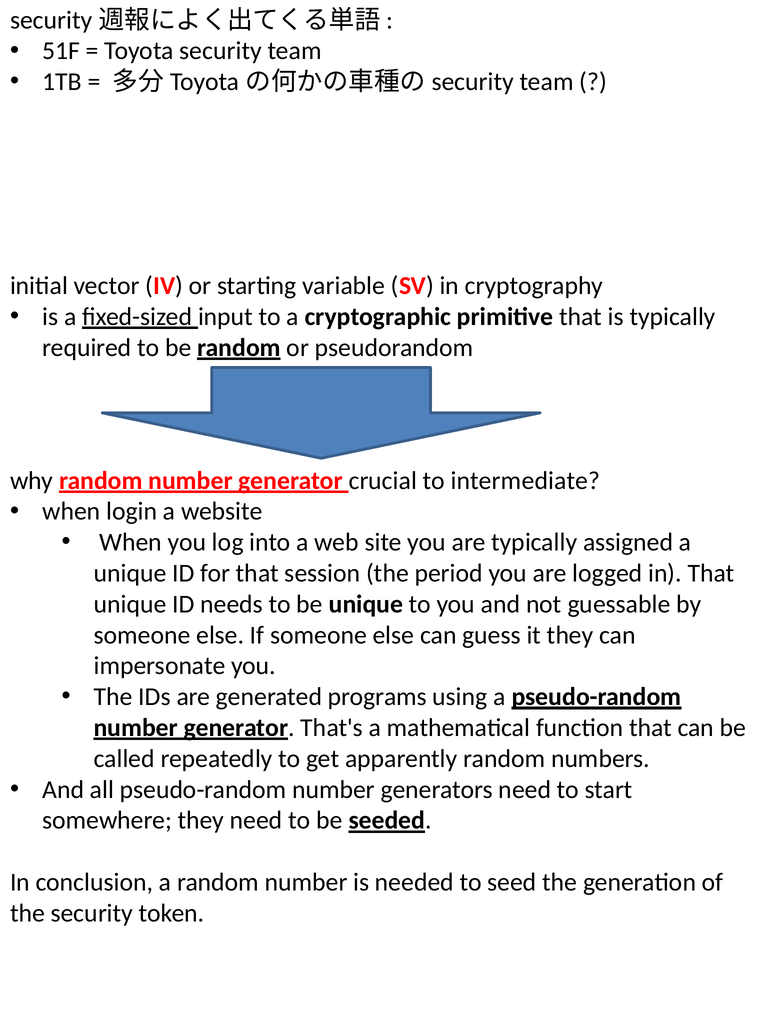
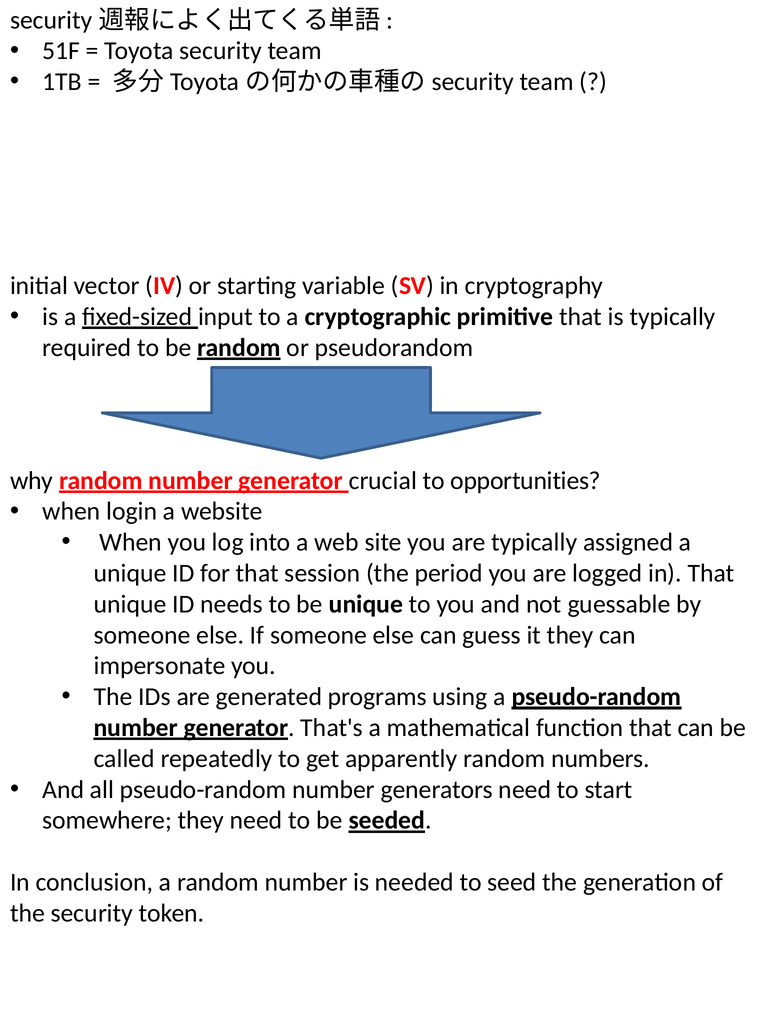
intermediate: intermediate -> opportunities
